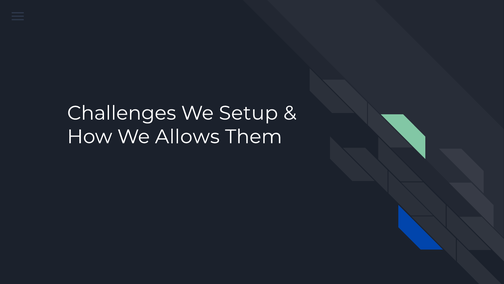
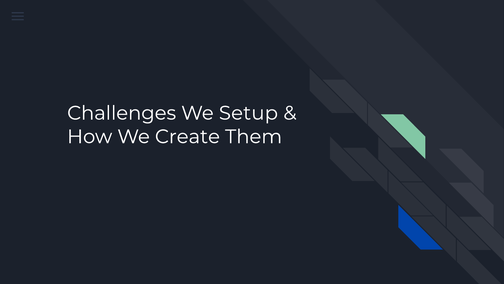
Allows: Allows -> Create
